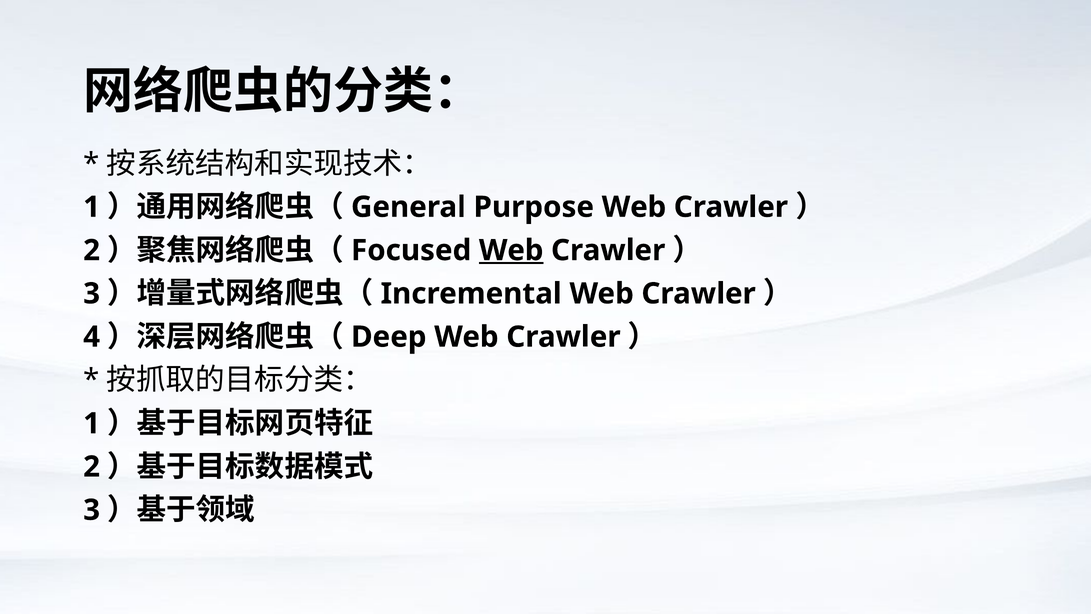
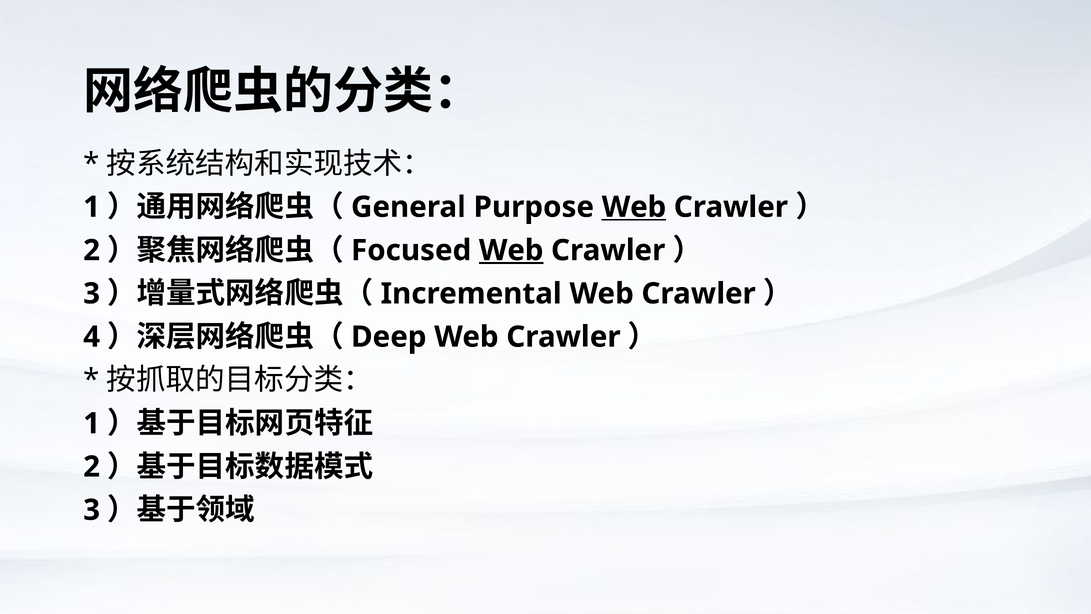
Web at (634, 207) underline: none -> present
